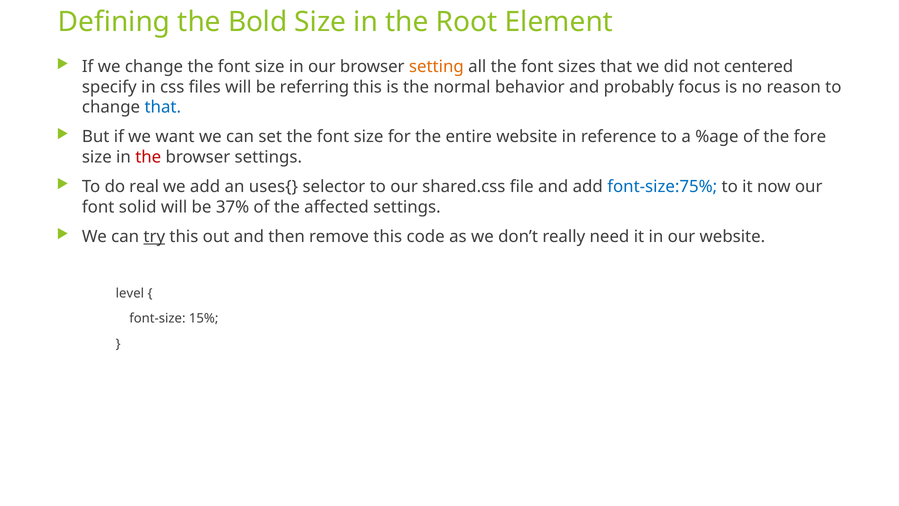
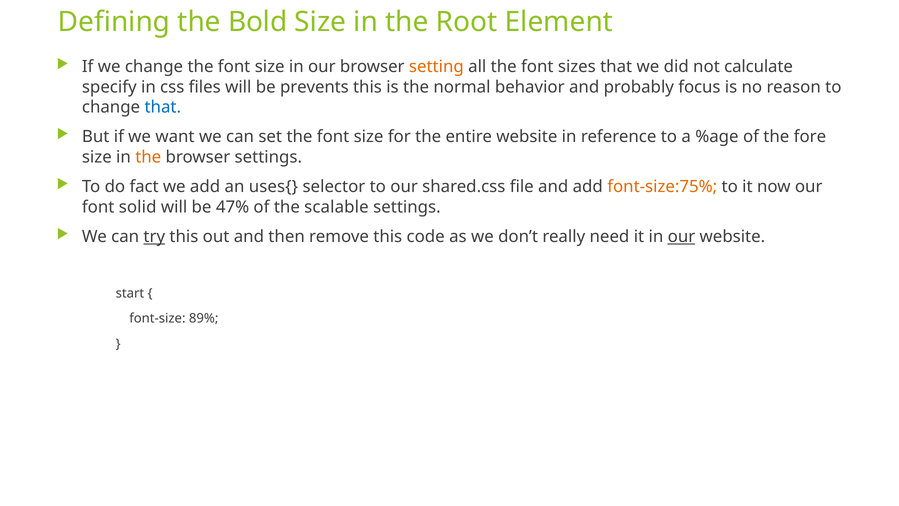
centered: centered -> calculate
referring: referring -> prevents
the at (148, 157) colour: red -> orange
real: real -> fact
font-size:75% colour: blue -> orange
37%: 37% -> 47%
affected: affected -> scalable
our at (681, 236) underline: none -> present
level: level -> start
15%: 15% -> 89%
